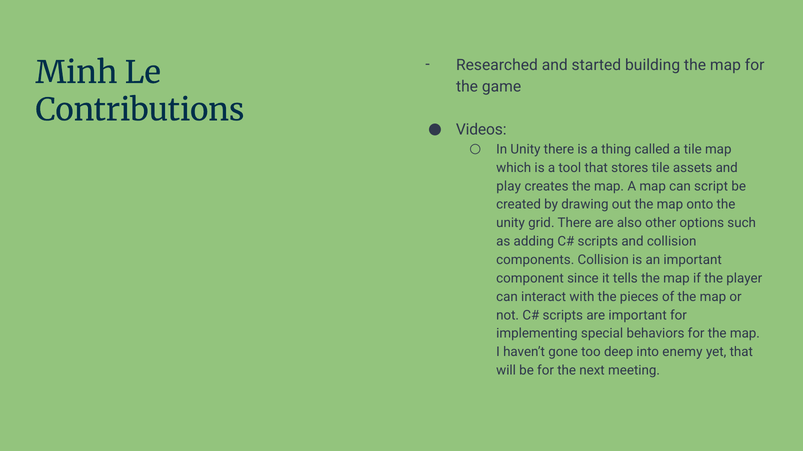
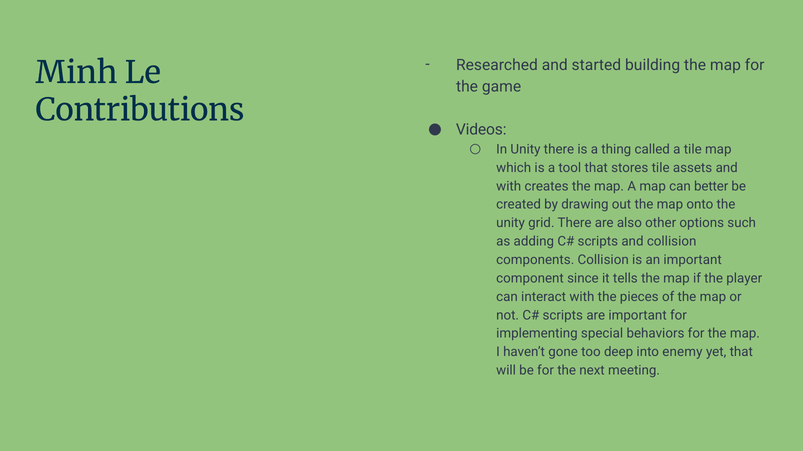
play at (509, 186): play -> with
script: script -> better
